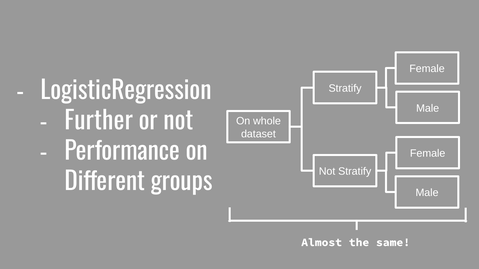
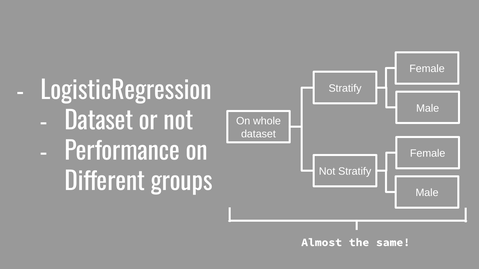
Further at (99, 121): Further -> Dataset
